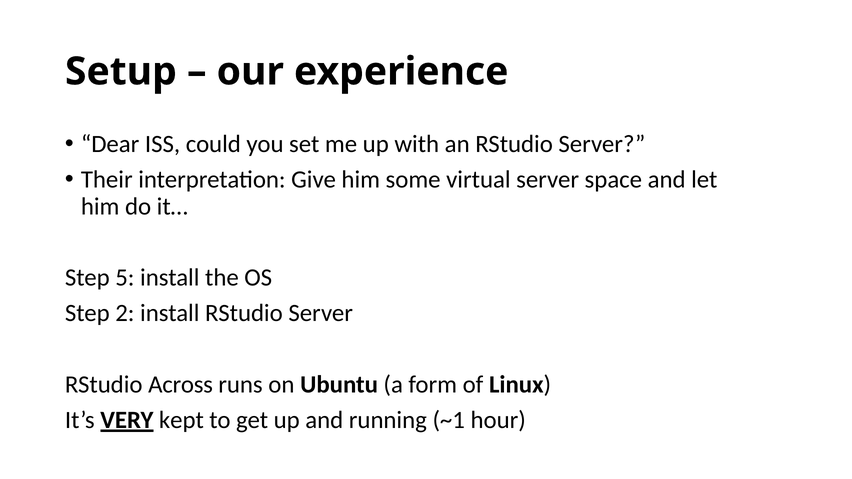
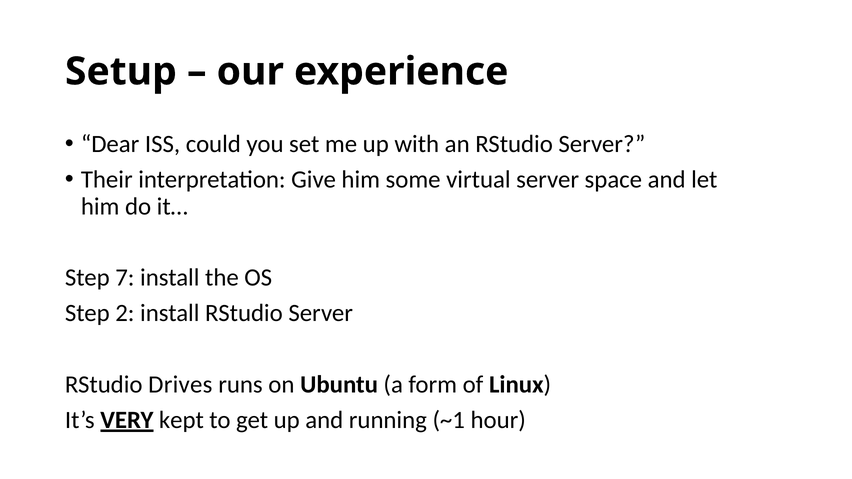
5: 5 -> 7
Across: Across -> Drives
